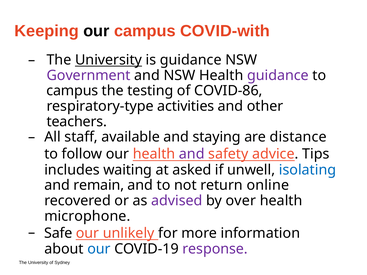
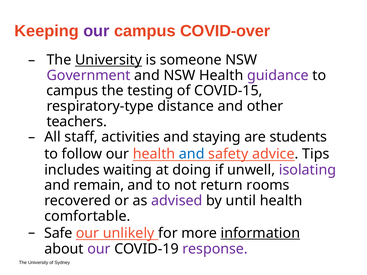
our at (96, 31) colour: black -> purple
COVID-with: COVID-with -> COVID-over
is guidance: guidance -> someone
COVID-86: COVID-86 -> COVID-15
activities: activities -> distance
available: available -> activities
distance: distance -> students
and at (192, 154) colour: purple -> blue
asked: asked -> doing
isolating colour: blue -> purple
online: online -> rooms
over: over -> until
microphone: microphone -> comfortable
information underline: none -> present
our at (99, 249) colour: blue -> purple
